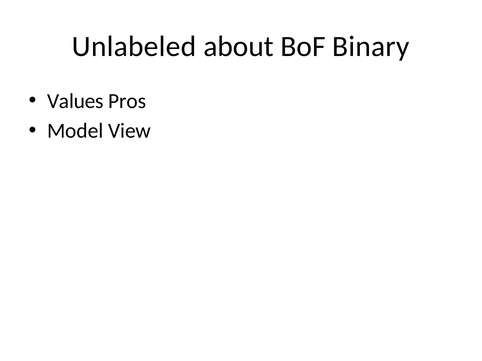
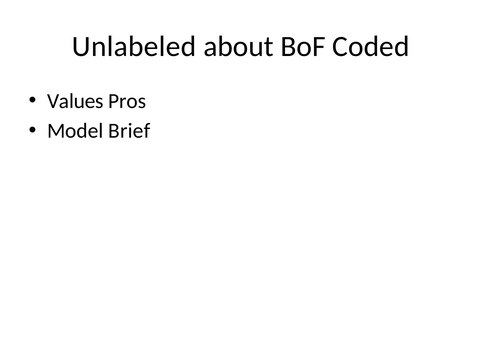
Binary: Binary -> Coded
View: View -> Brief
